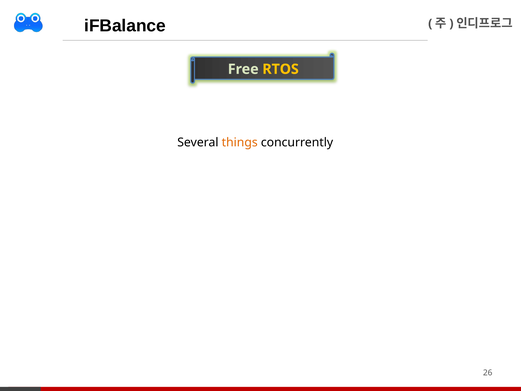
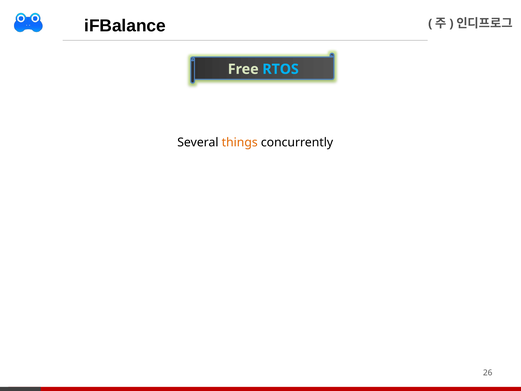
RTOS colour: yellow -> light blue
